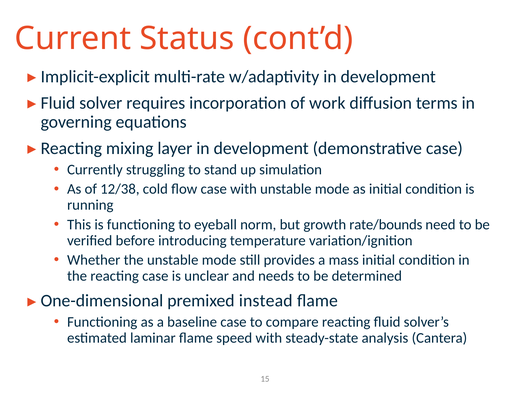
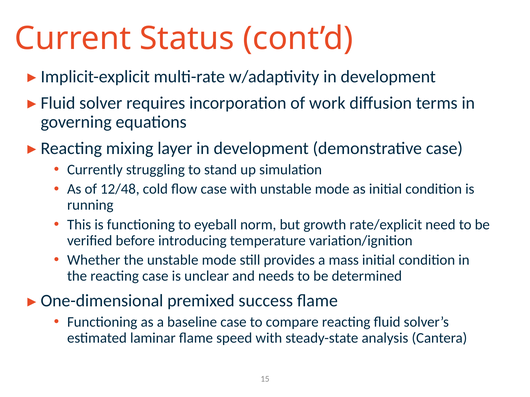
12/38: 12/38 -> 12/48
rate/bounds: rate/bounds -> rate/explicit
instead: instead -> success
